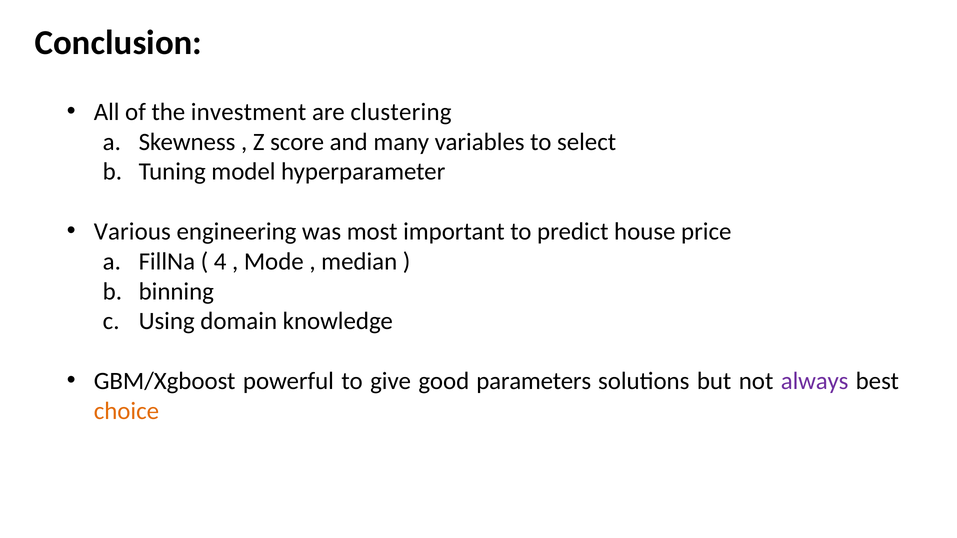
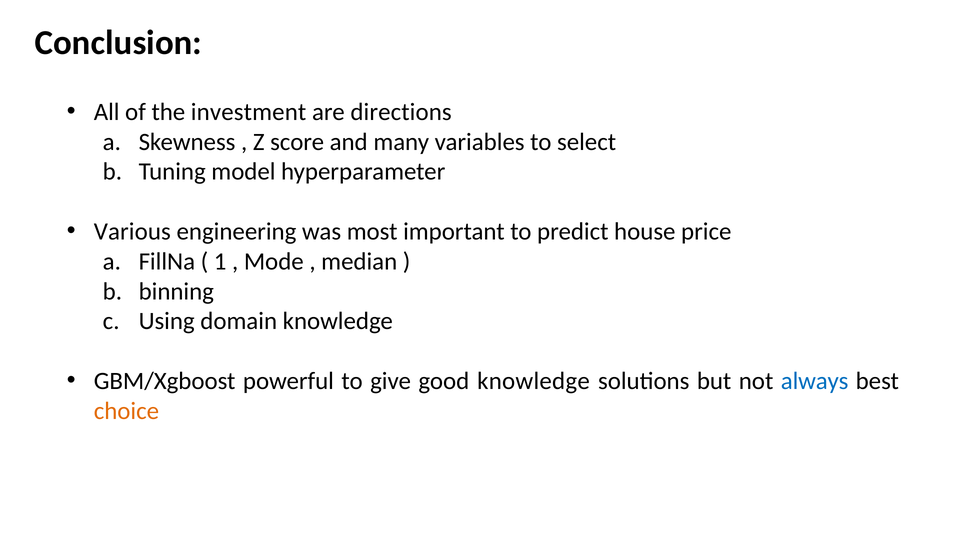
clustering: clustering -> directions
4: 4 -> 1
good parameters: parameters -> knowledge
always colour: purple -> blue
